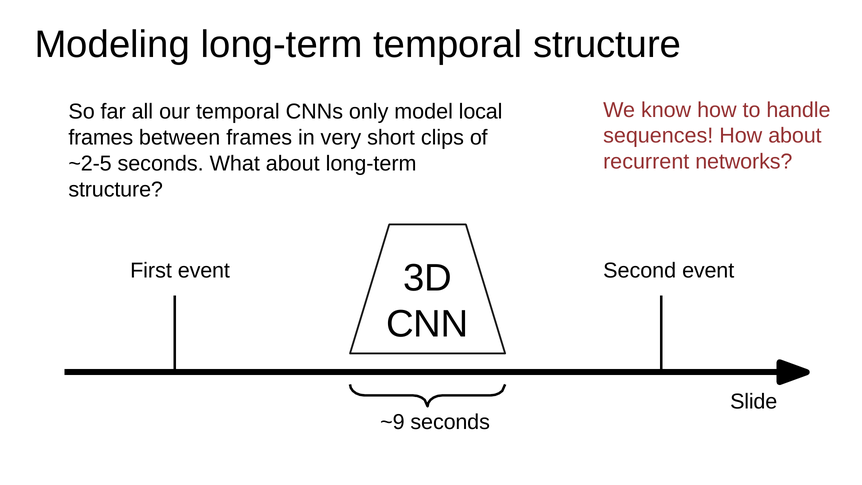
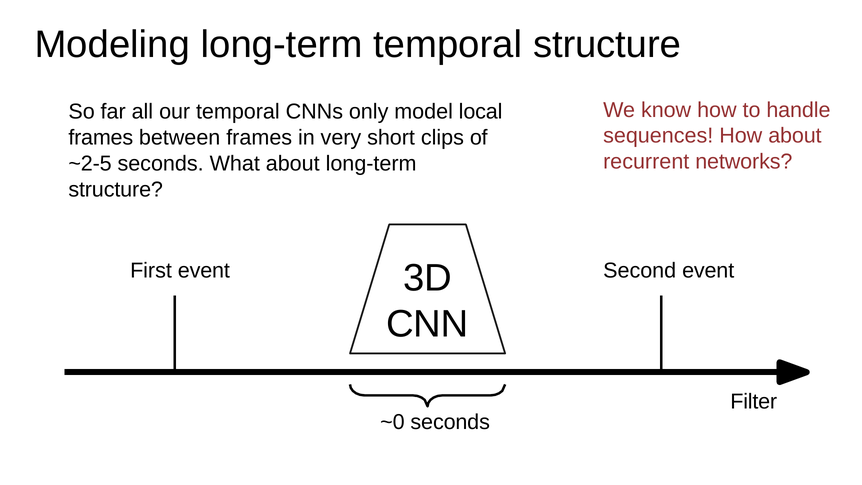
Slide: Slide -> Filter
~9: ~9 -> ~0
